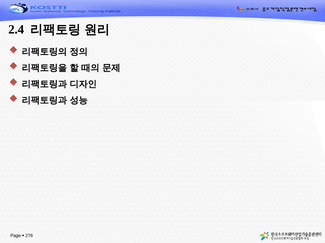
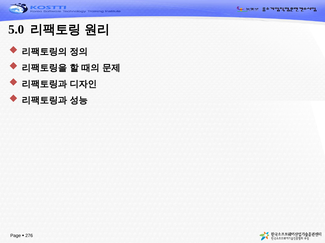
2.4: 2.4 -> 5.0
